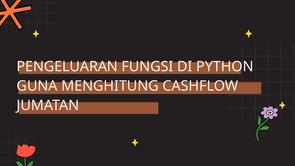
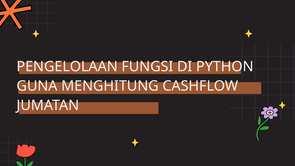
PENGELUARAN: PENGELUARAN -> PENGELOLAAN
